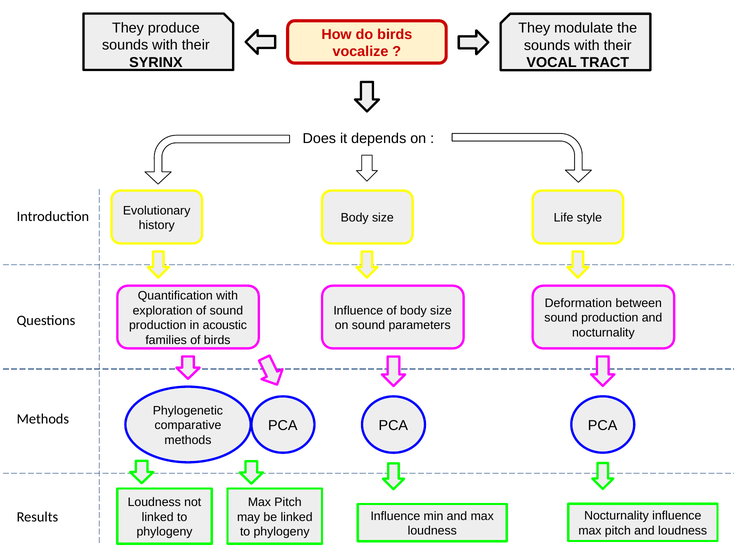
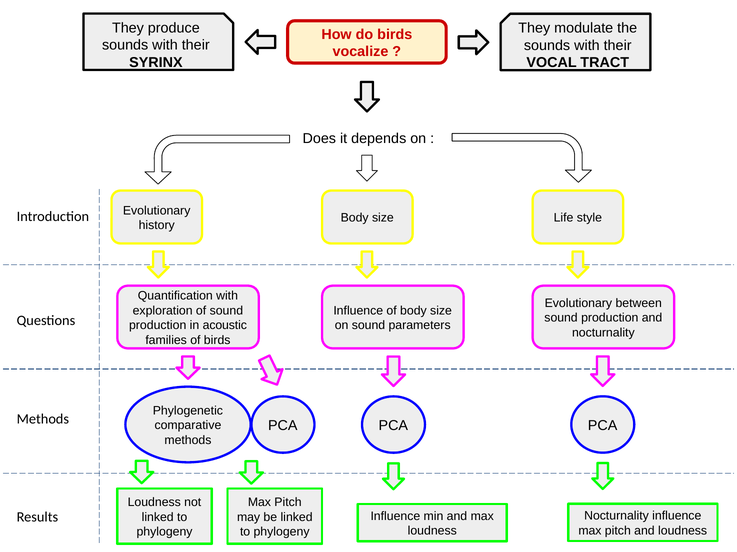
Deformation at (578, 304): Deformation -> Evolutionary
